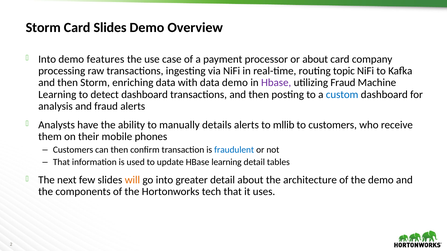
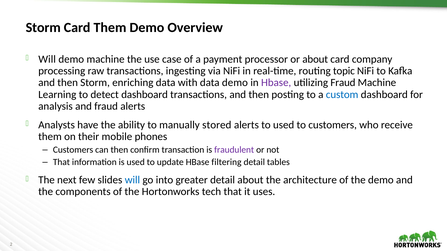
Card Slides: Slides -> Them
Into at (47, 59): Into -> Will
demo features: features -> machine
details: details -> stored
to mllib: mllib -> used
fraudulent colour: blue -> purple
HBase learning: learning -> filtering
will at (132, 180) colour: orange -> blue
